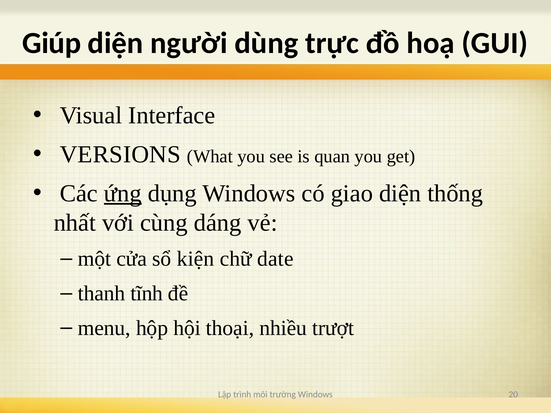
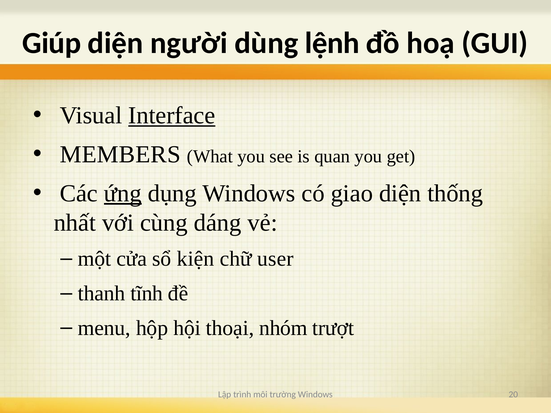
trực: trực -> lệnh
Interface underline: none -> present
VERSIONS: VERSIONS -> MEMBERS
date: date -> user
nhiều: nhiều -> nhóm
